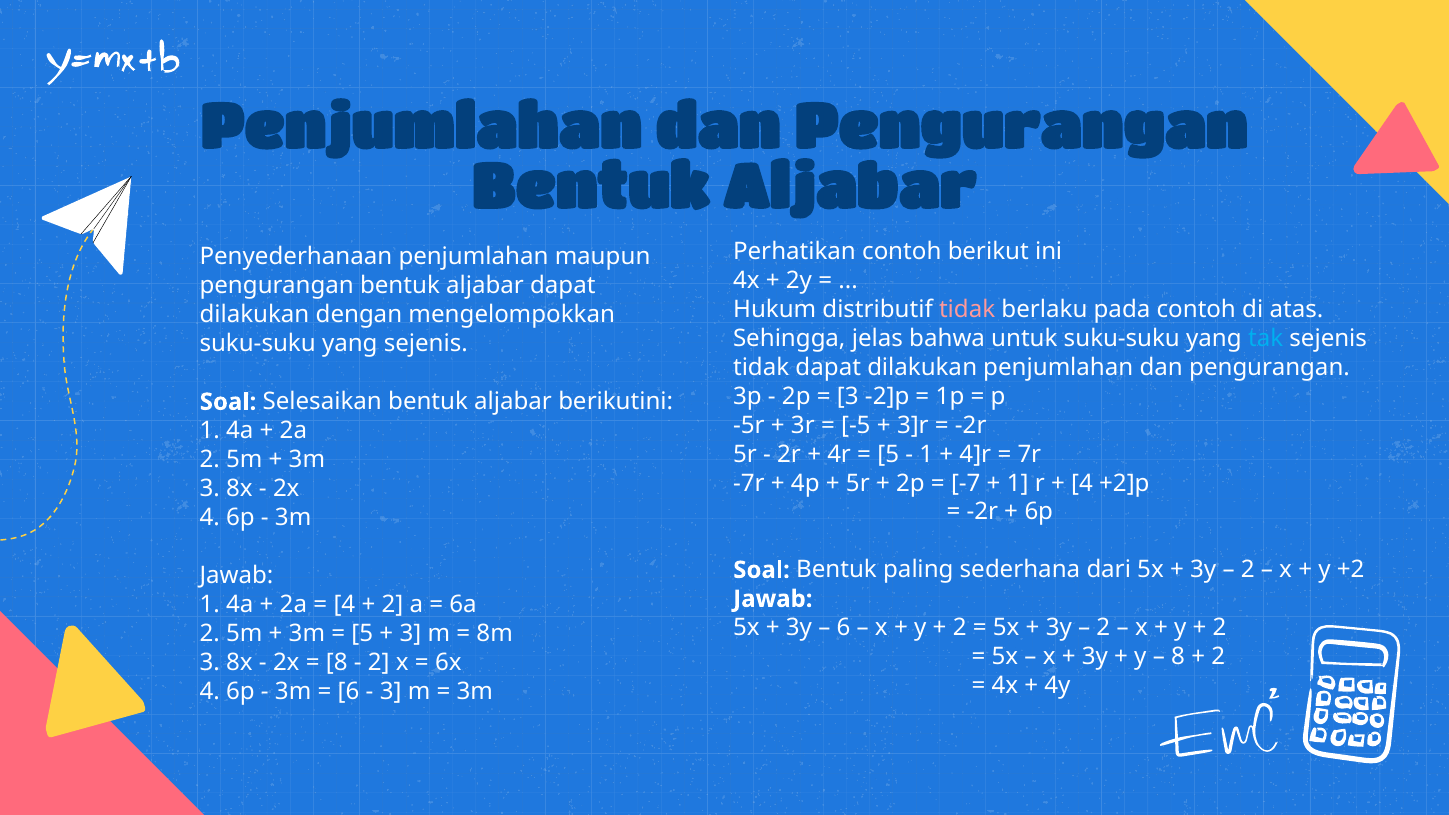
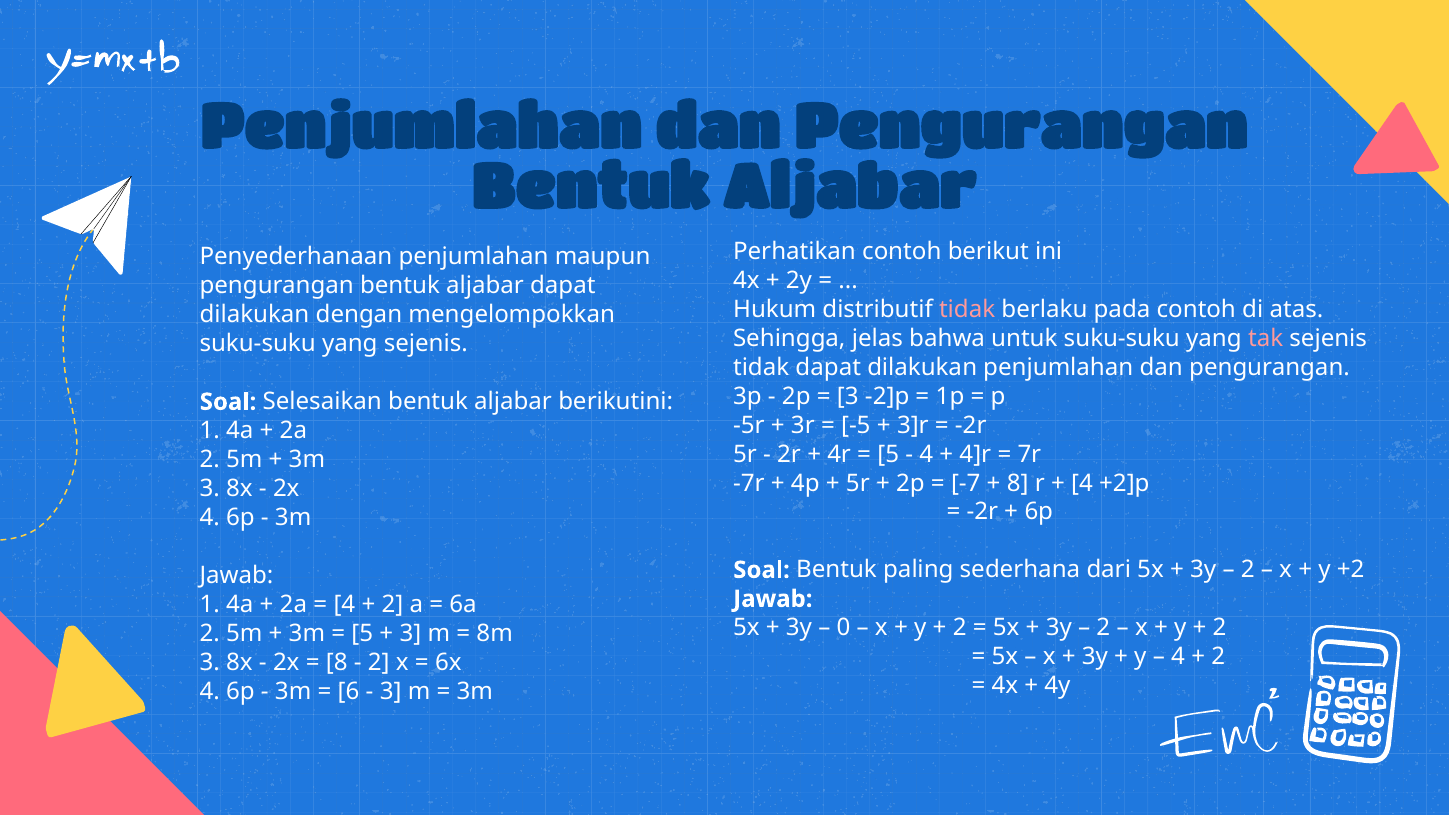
tak colour: light blue -> pink
1 at (926, 454): 1 -> 4
1 at (1018, 483): 1 -> 8
6 at (844, 628): 6 -> 0
8 at (1178, 657): 8 -> 4
